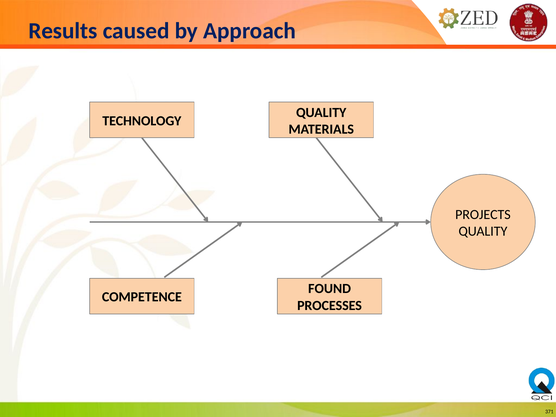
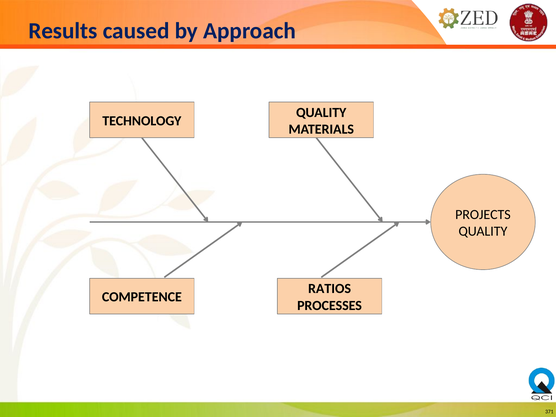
FOUND: FOUND -> RATIOS
